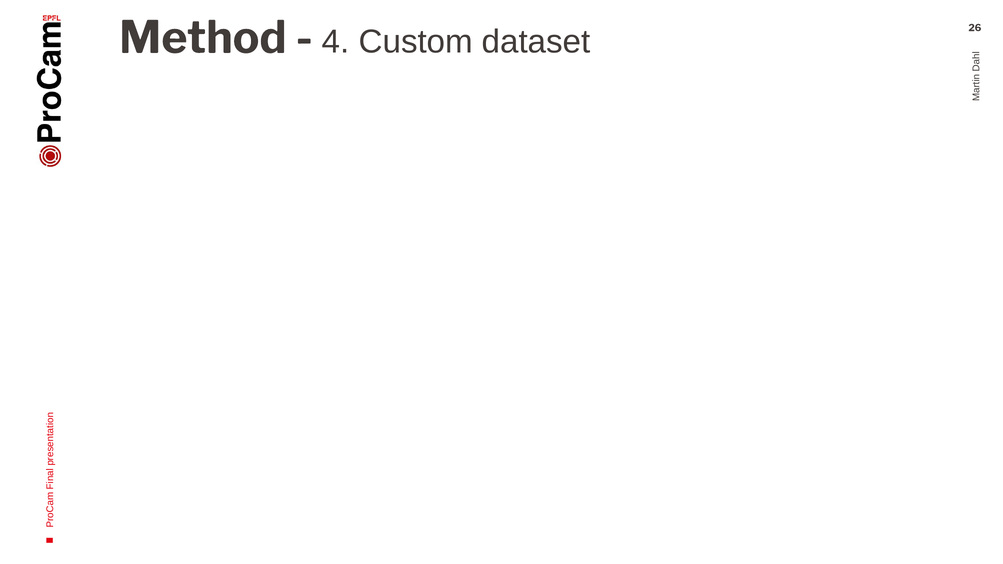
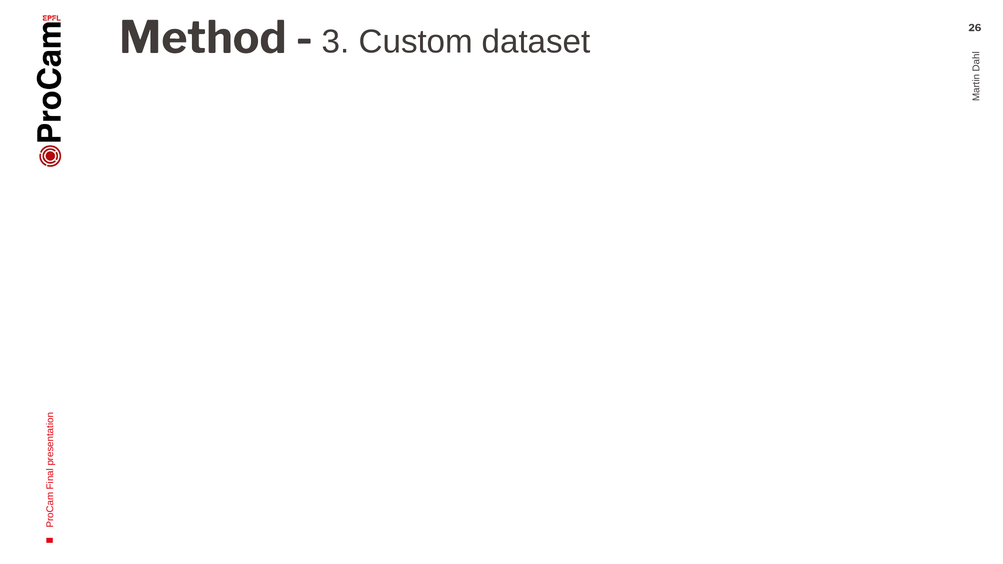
4: 4 -> 3
